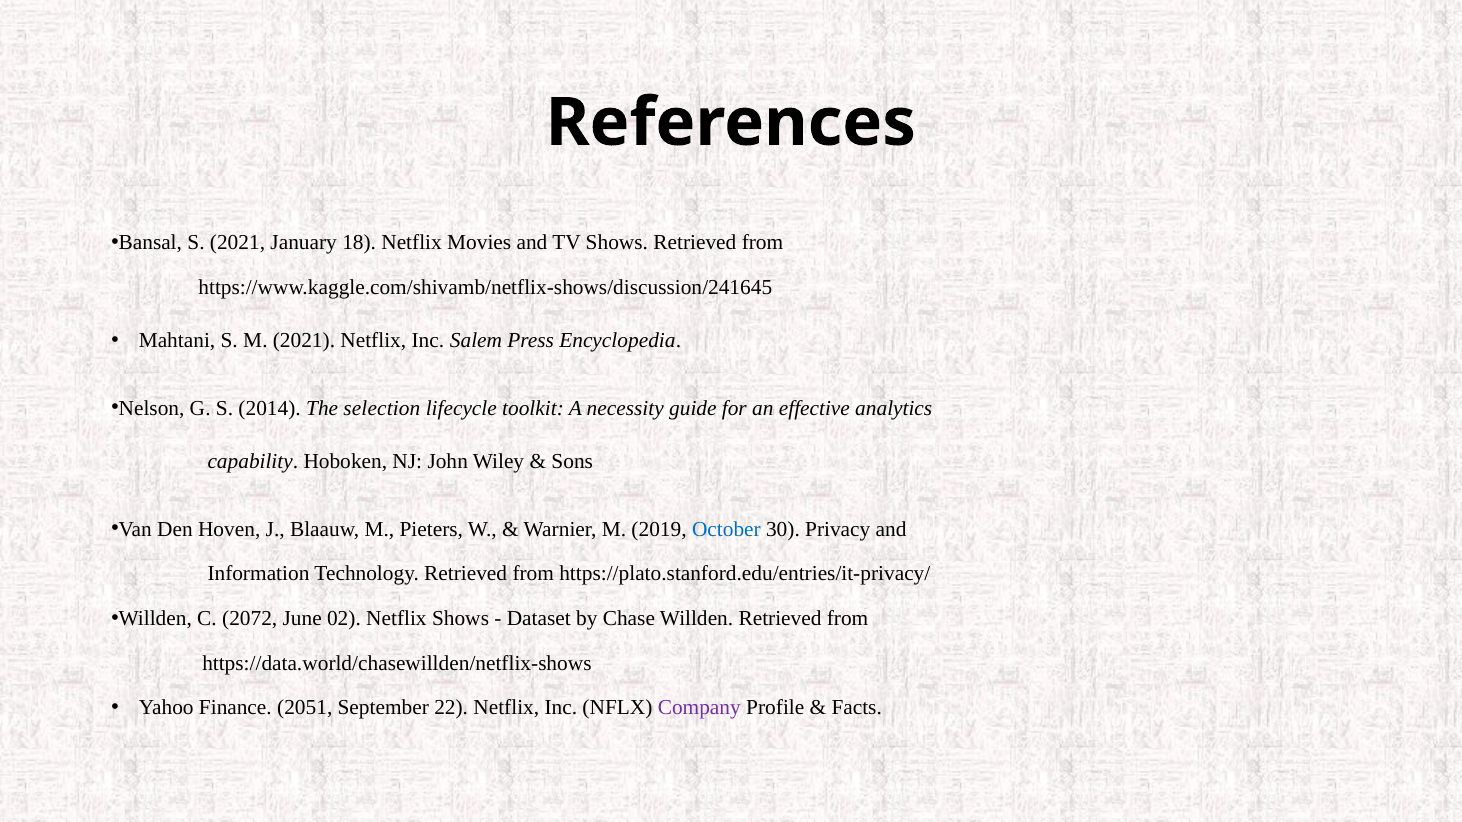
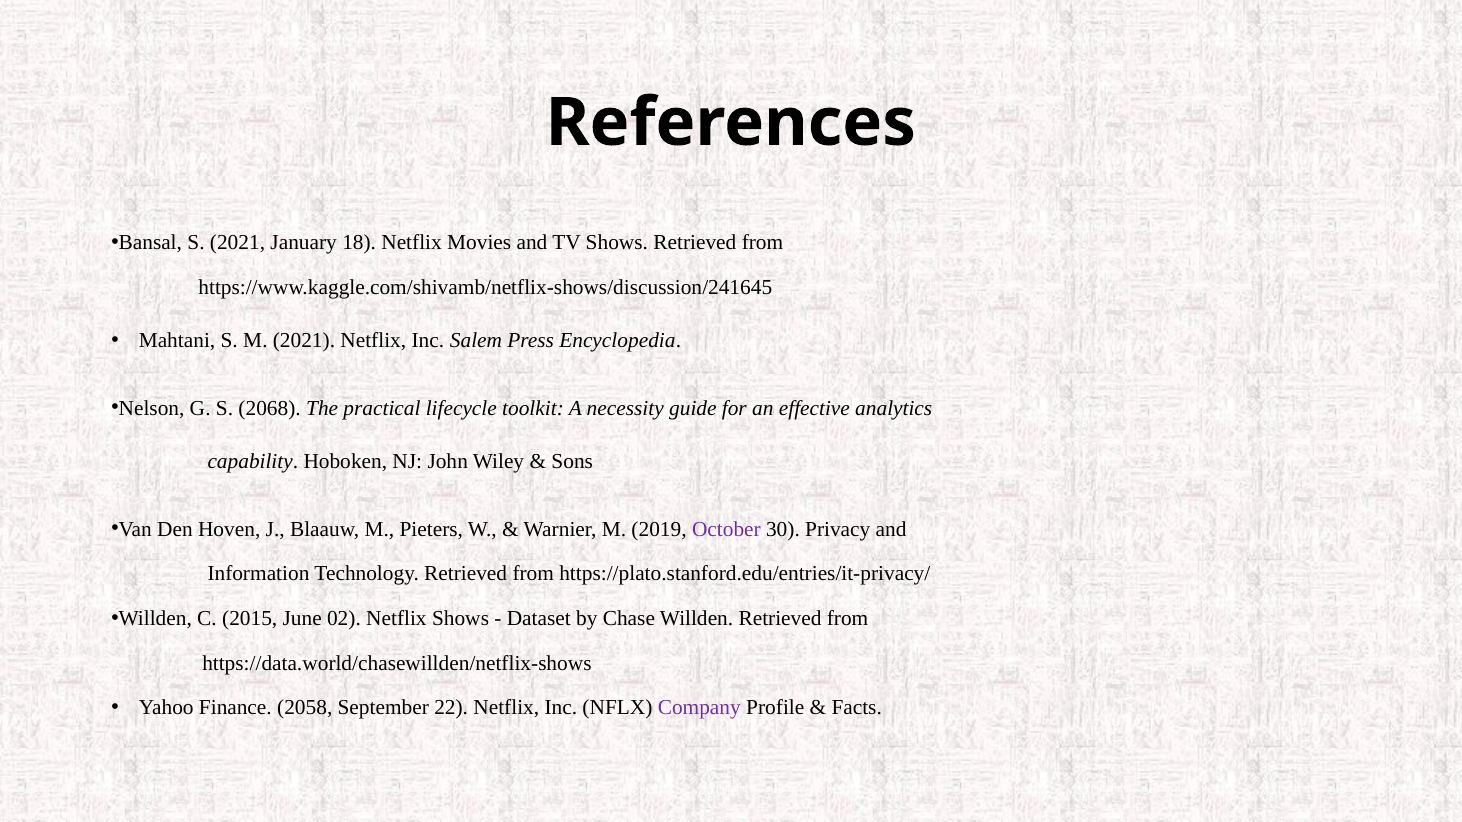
2014: 2014 -> 2068
selection: selection -> practical
October colour: blue -> purple
2072: 2072 -> 2015
2051: 2051 -> 2058
